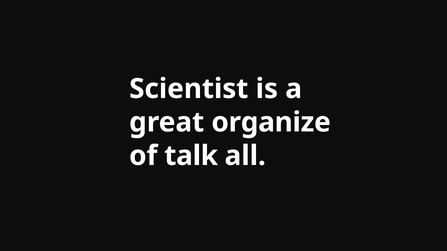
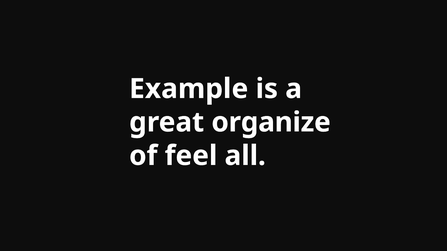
Scientist: Scientist -> Example
talk: talk -> feel
